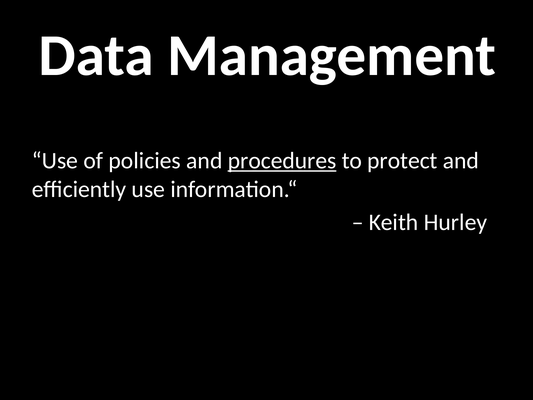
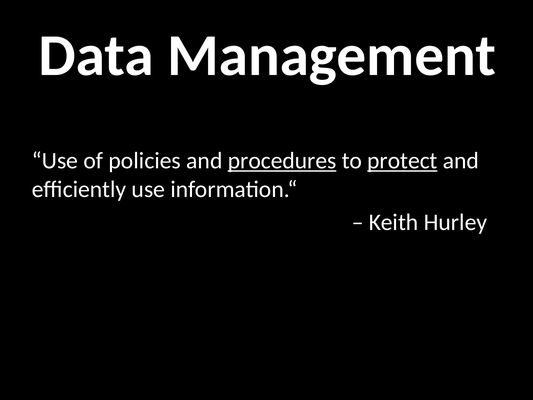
protect underline: none -> present
